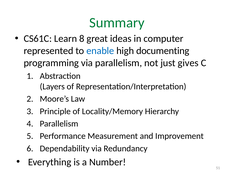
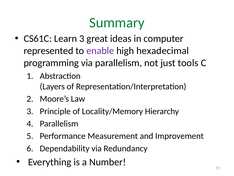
Learn 8: 8 -> 3
enable colour: blue -> purple
documenting: documenting -> hexadecimal
gives: gives -> tools
